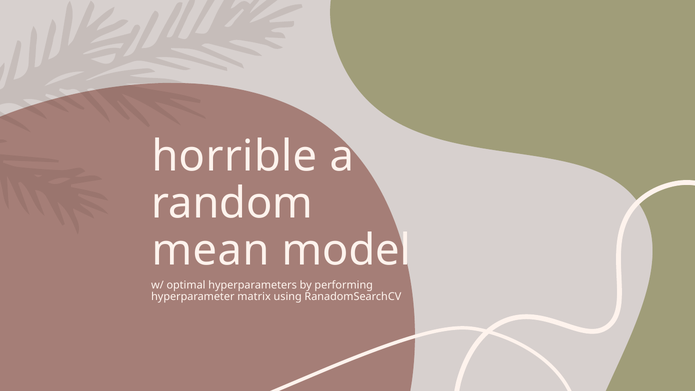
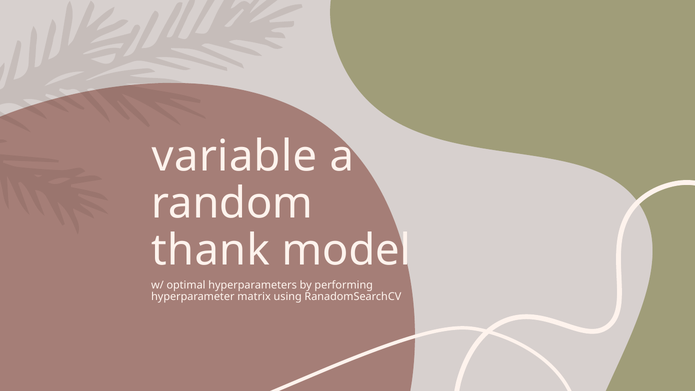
horrible: horrible -> variable
mean: mean -> thank
